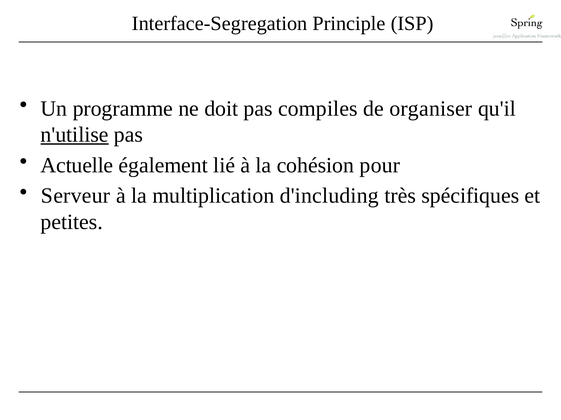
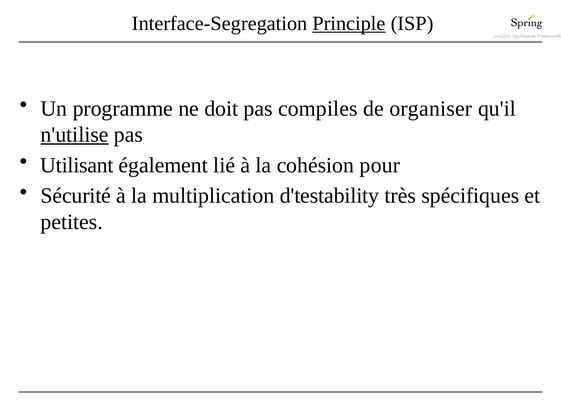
Principle underline: none -> present
Actuelle: Actuelle -> Utilisant
Serveur: Serveur -> Sécurité
d'including: d'including -> d'testability
